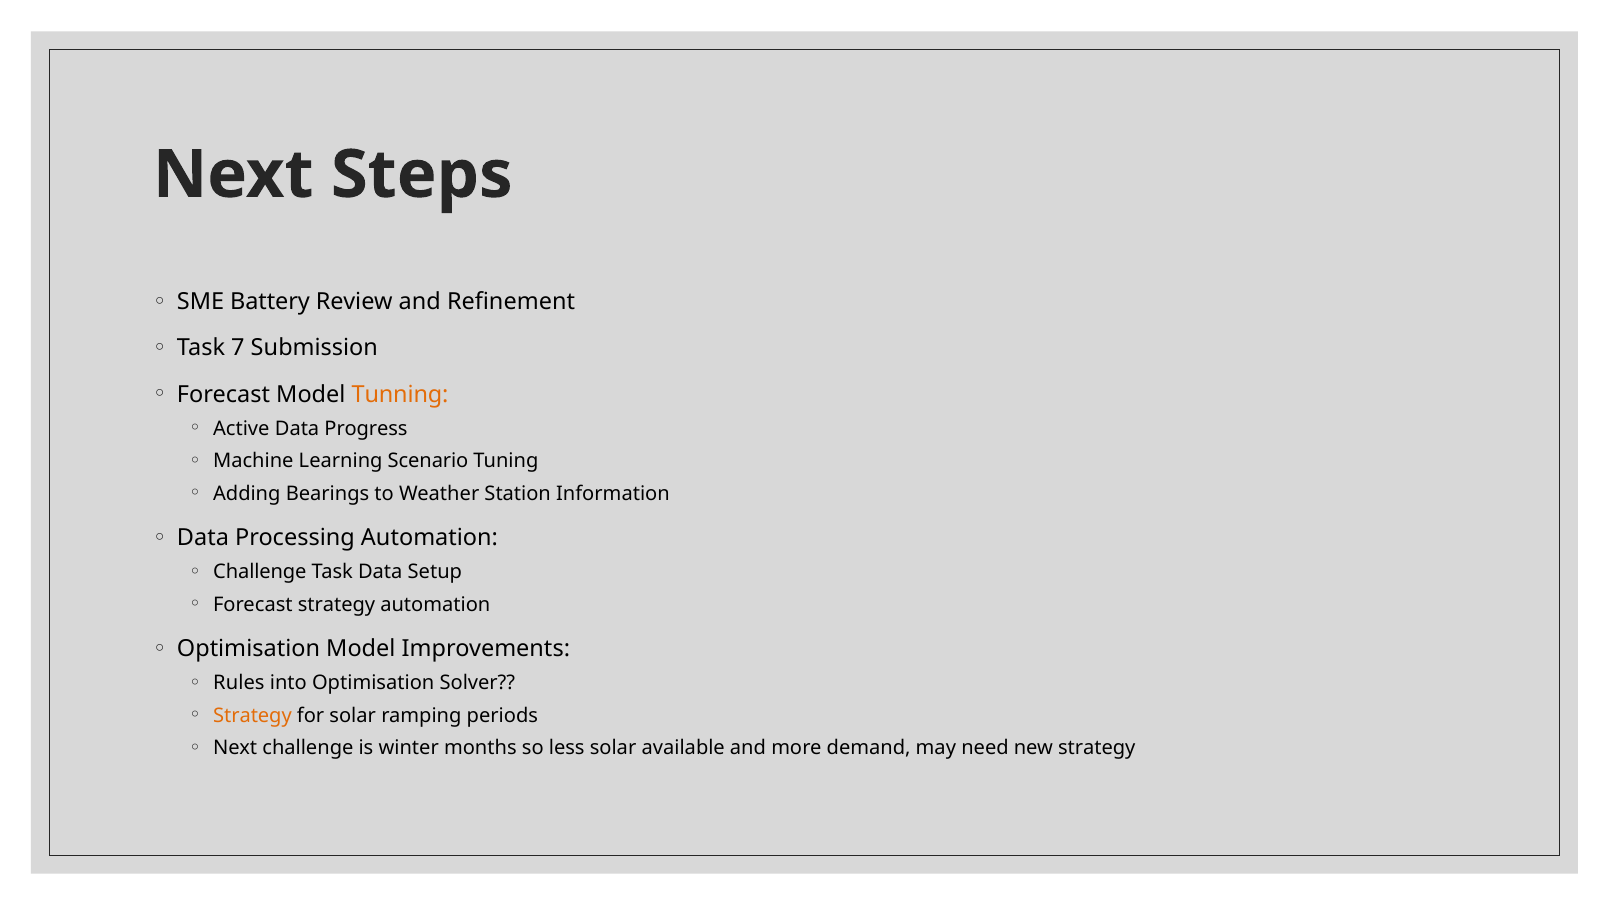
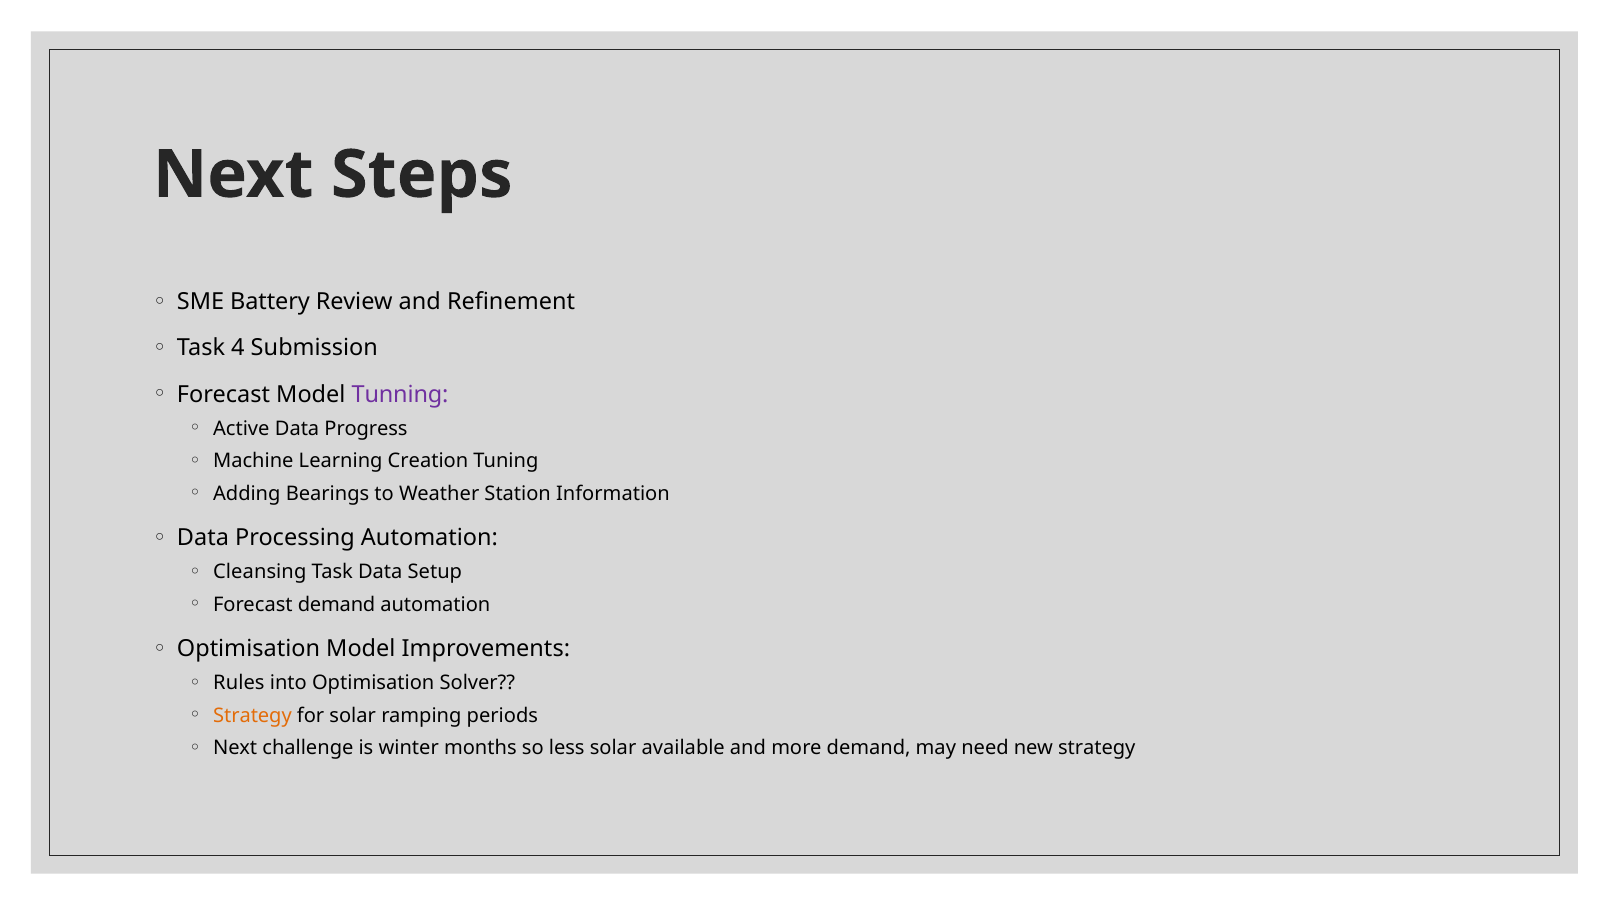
7: 7 -> 4
Tunning colour: orange -> purple
Scenario: Scenario -> Creation
Challenge at (260, 572): Challenge -> Cleansing
Forecast strategy: strategy -> demand
